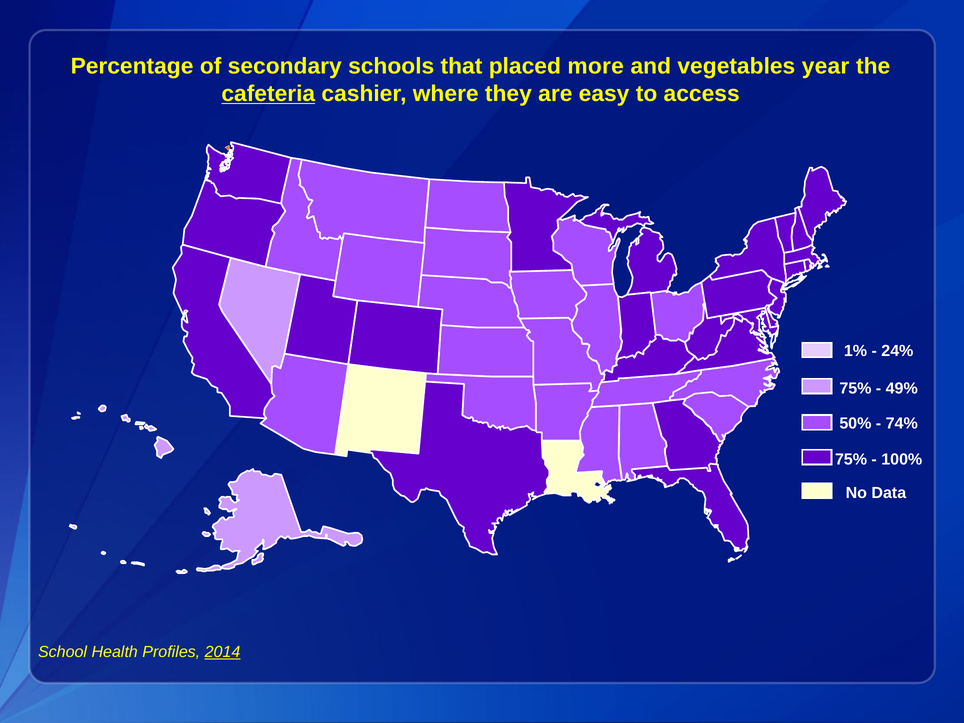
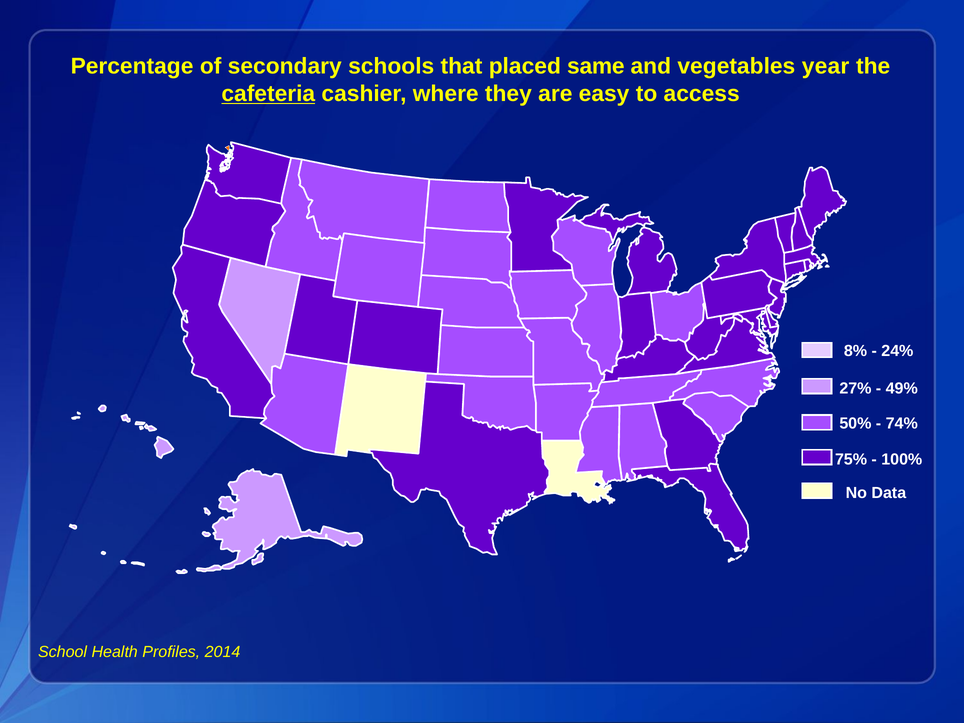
more: more -> same
1%: 1% -> 8%
75% at (855, 388): 75% -> 27%
2014 underline: present -> none
